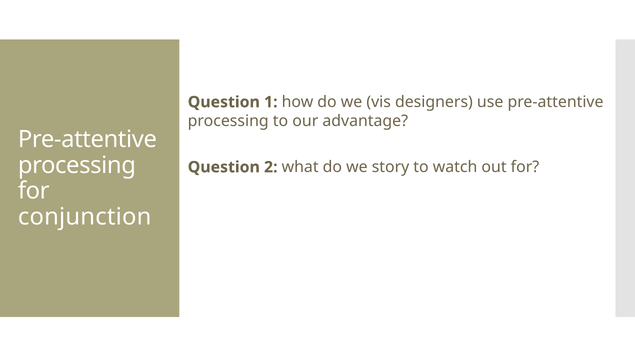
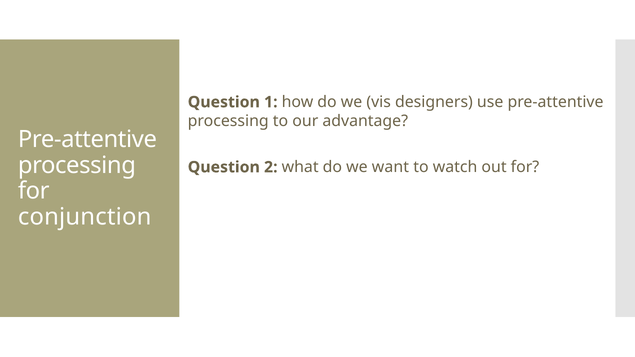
story: story -> want
